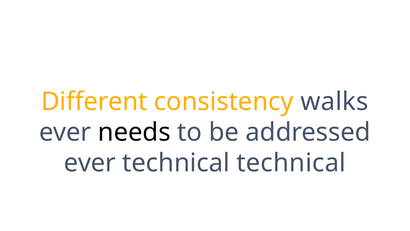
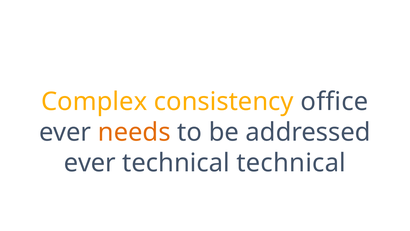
Different: Different -> Complex
walks: walks -> office
needs colour: black -> orange
